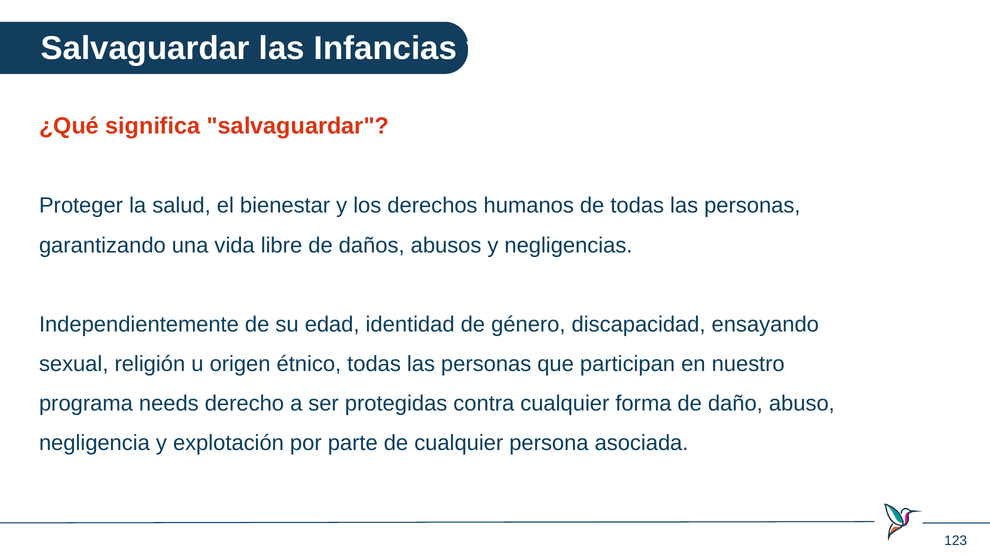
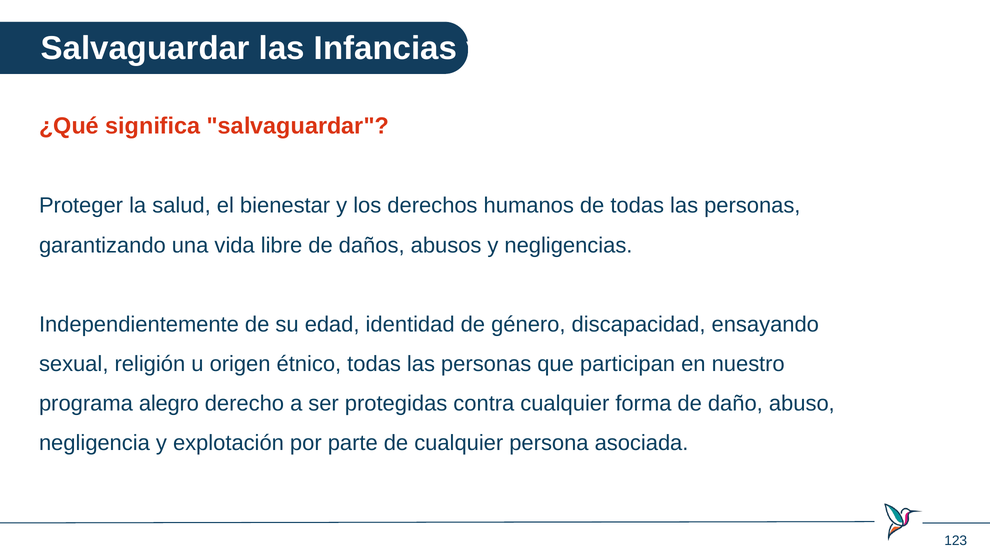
needs: needs -> alegro
